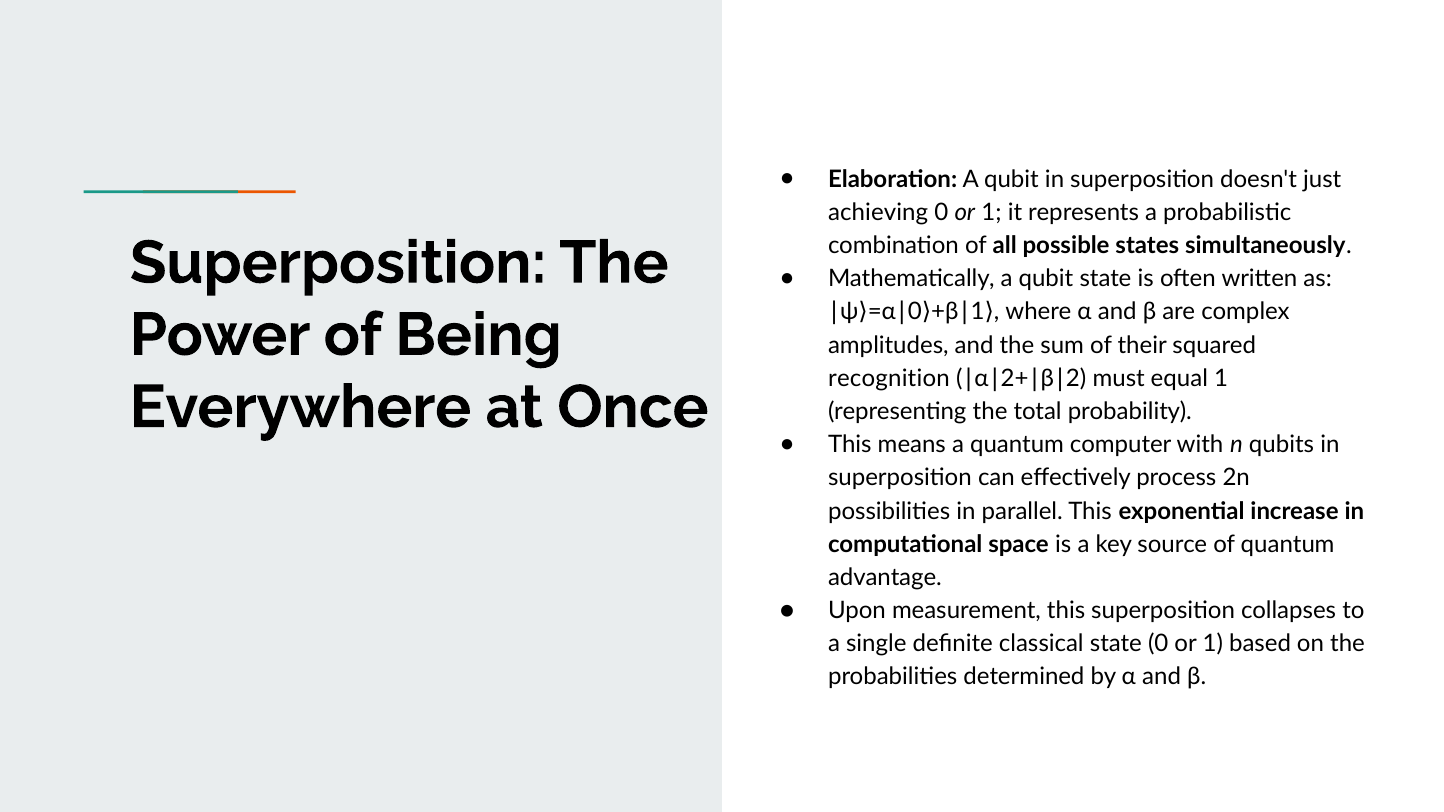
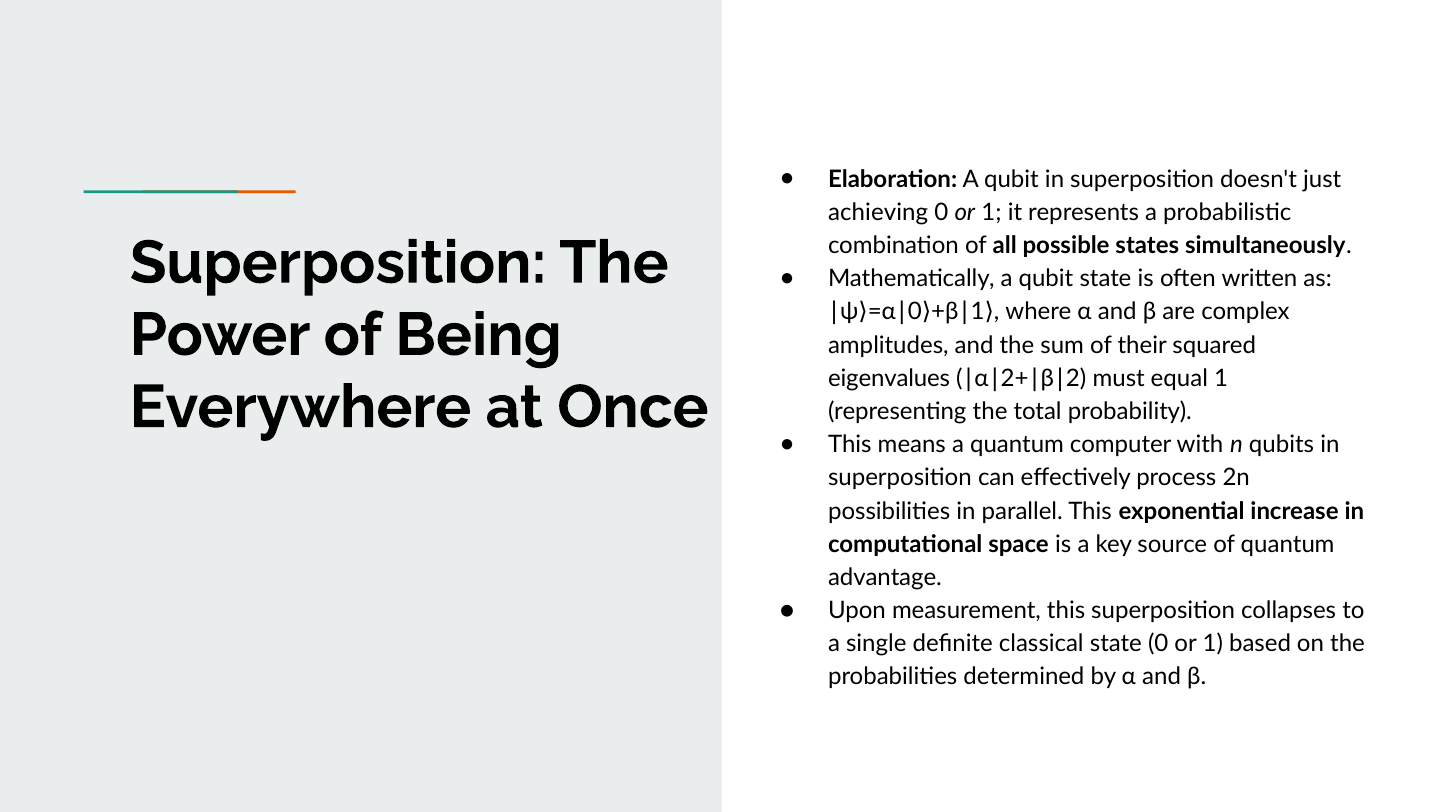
recognition: recognition -> eigenvalues
